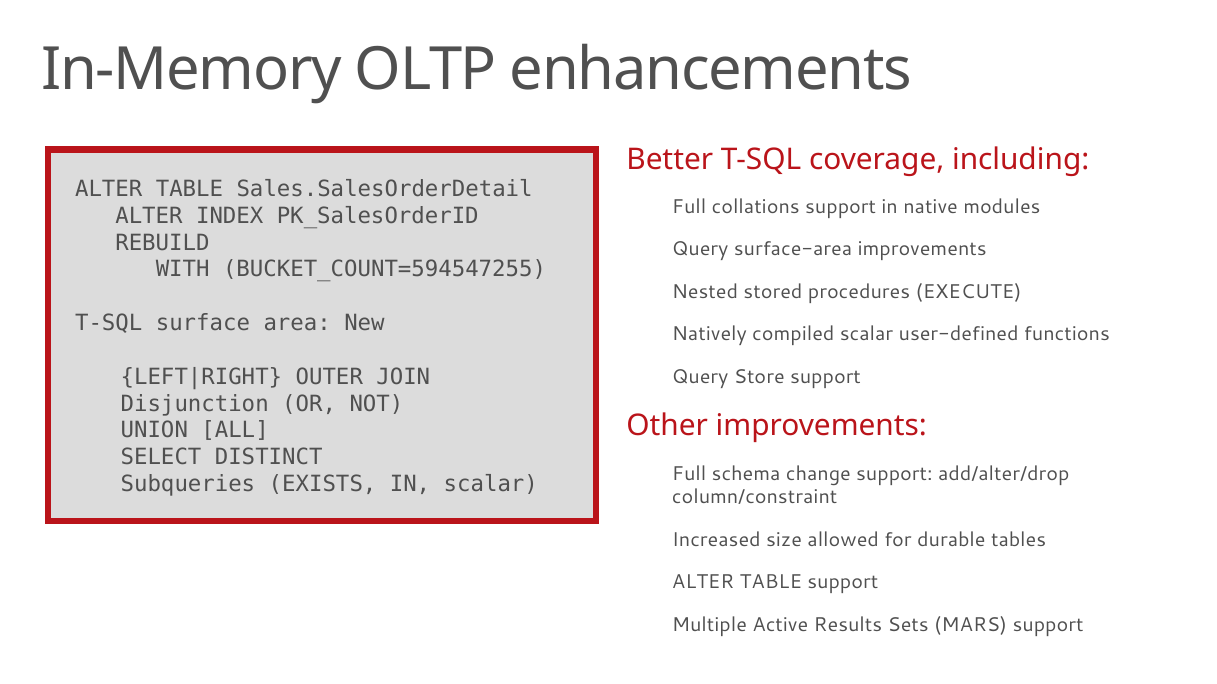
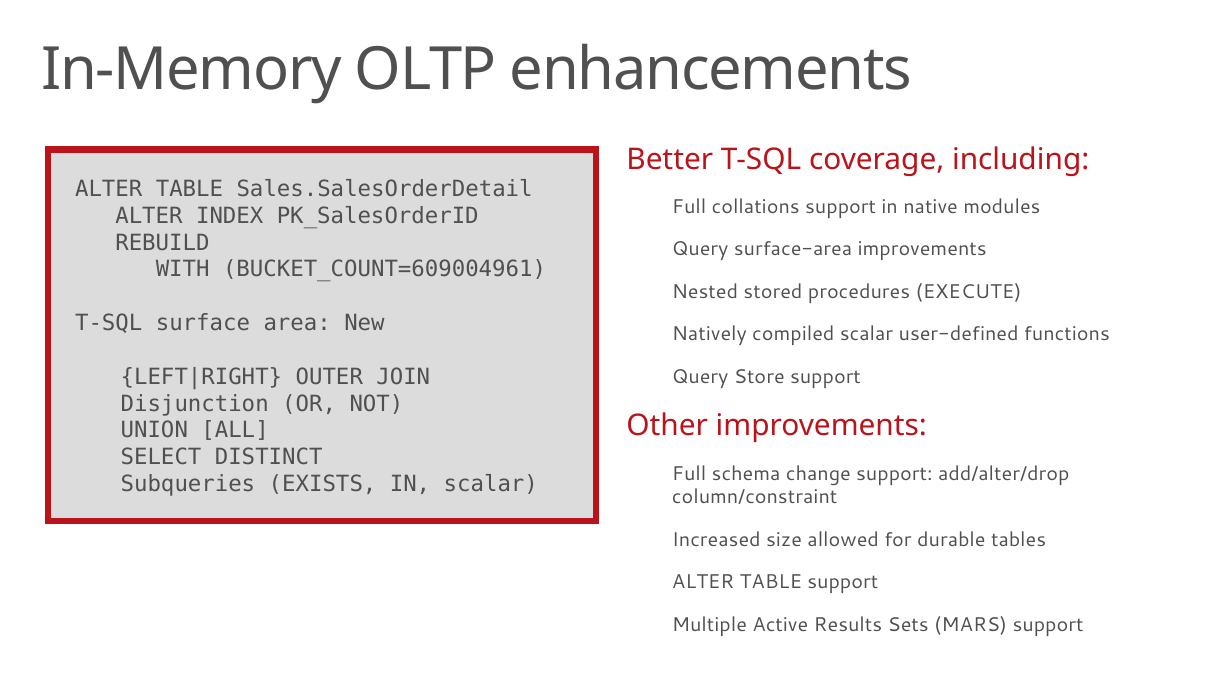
BUCKET_COUNT=594547255: BUCKET_COUNT=594547255 -> BUCKET_COUNT=609004961
